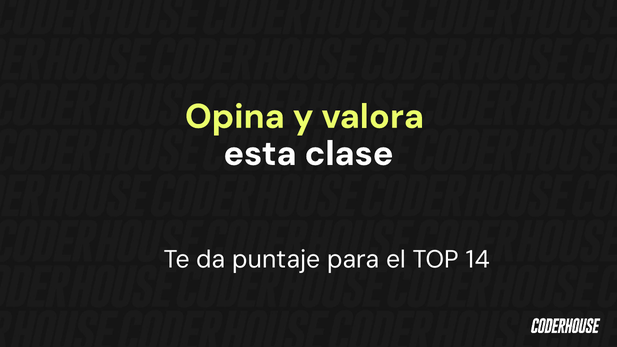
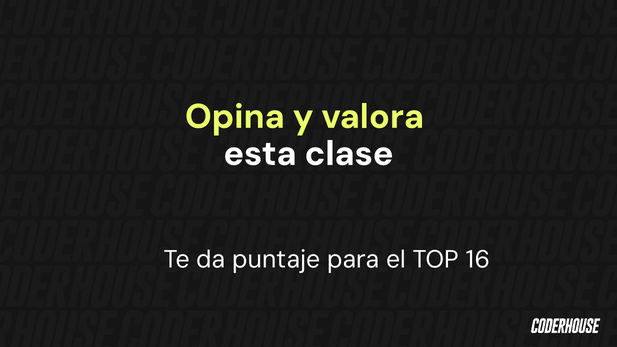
14: 14 -> 16
